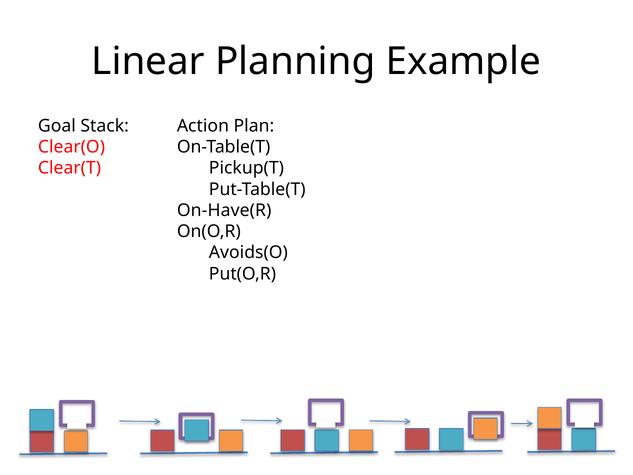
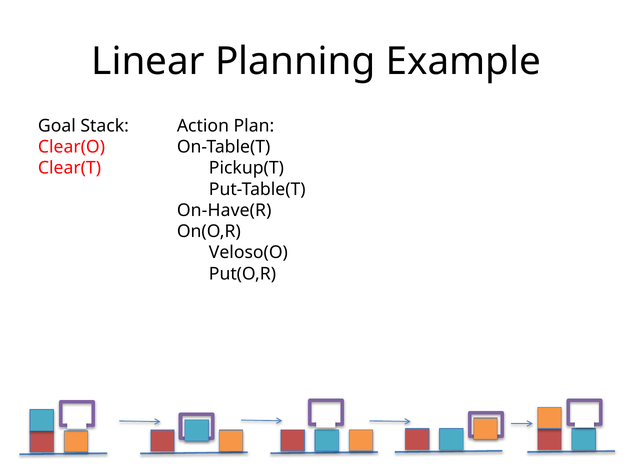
Avoids(O: Avoids(O -> Veloso(O
